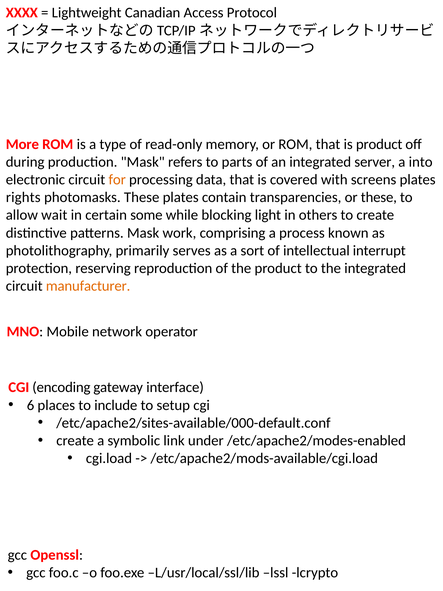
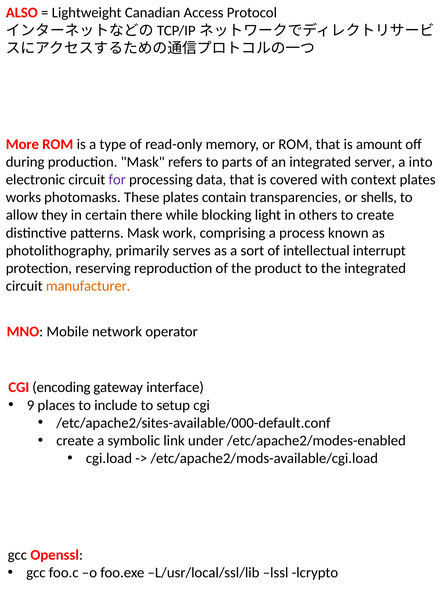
XXXX: XXXX -> ALSO
is product: product -> amount
for colour: orange -> purple
screens: screens -> context
rights: rights -> works
or these: these -> shells
wait: wait -> they
some: some -> there
6: 6 -> 9
